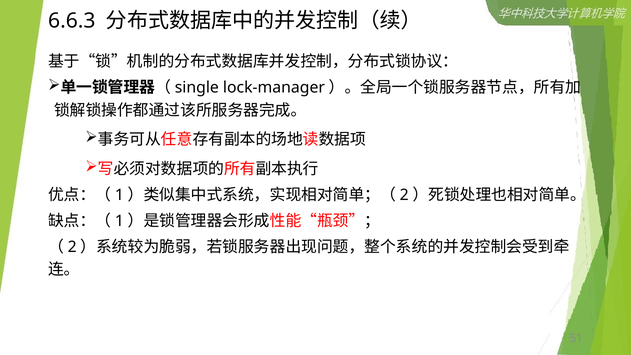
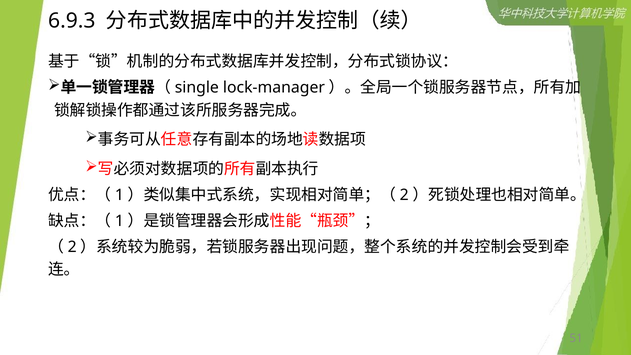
6.6.3: 6.6.3 -> 6.9.3
